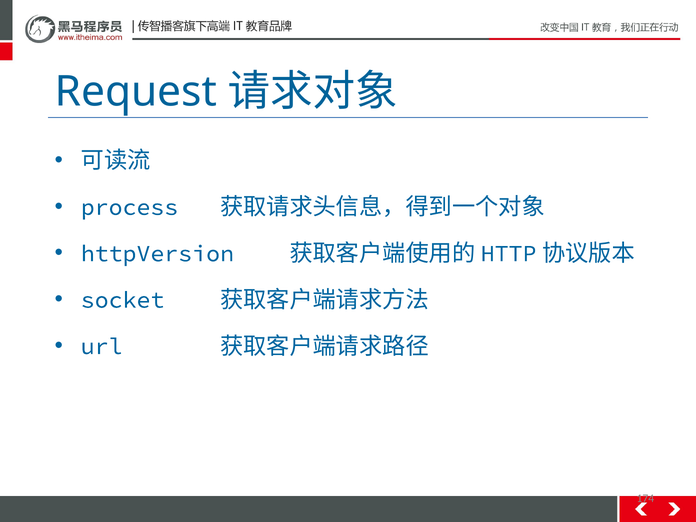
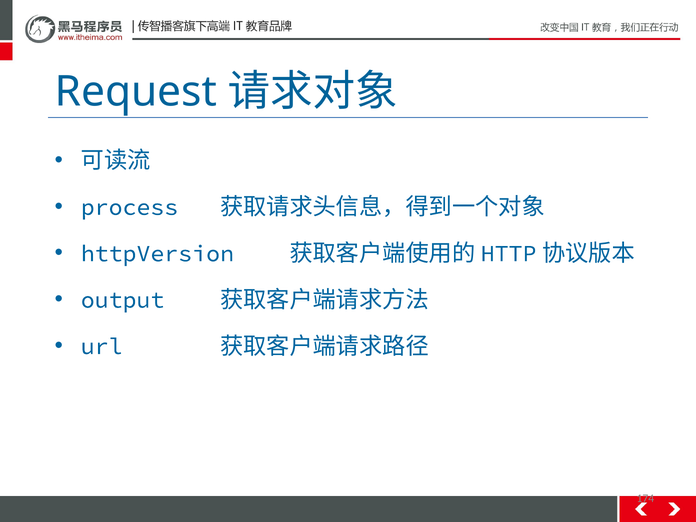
socket: socket -> output
